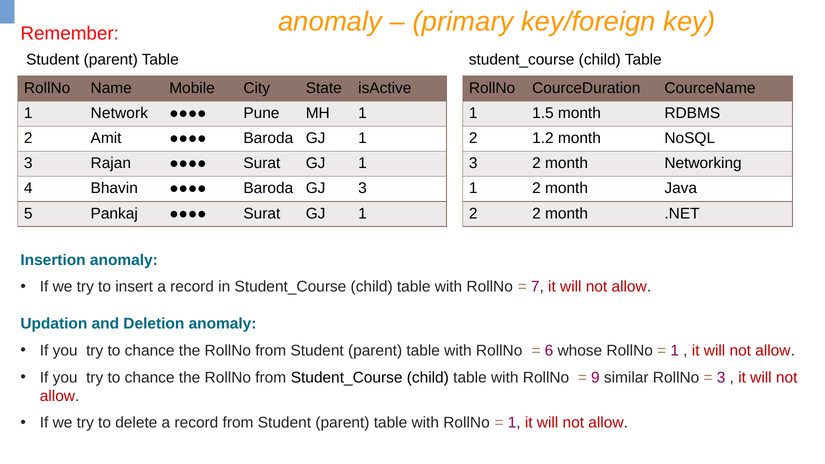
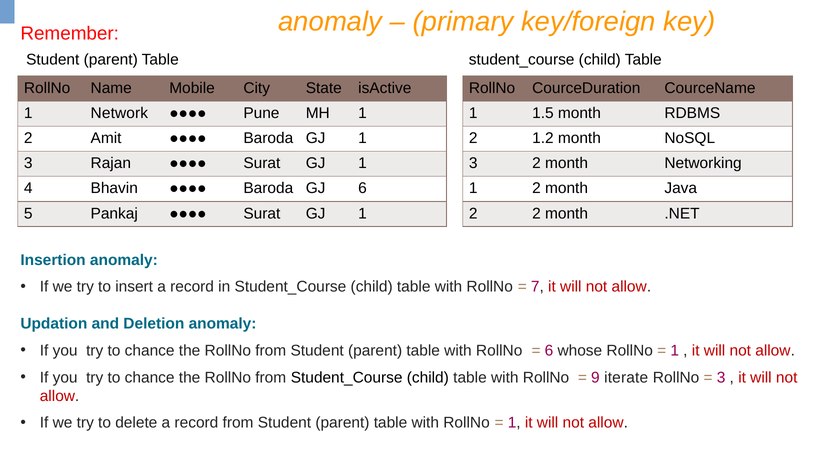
GJ 3: 3 -> 6
similar: similar -> iterate
